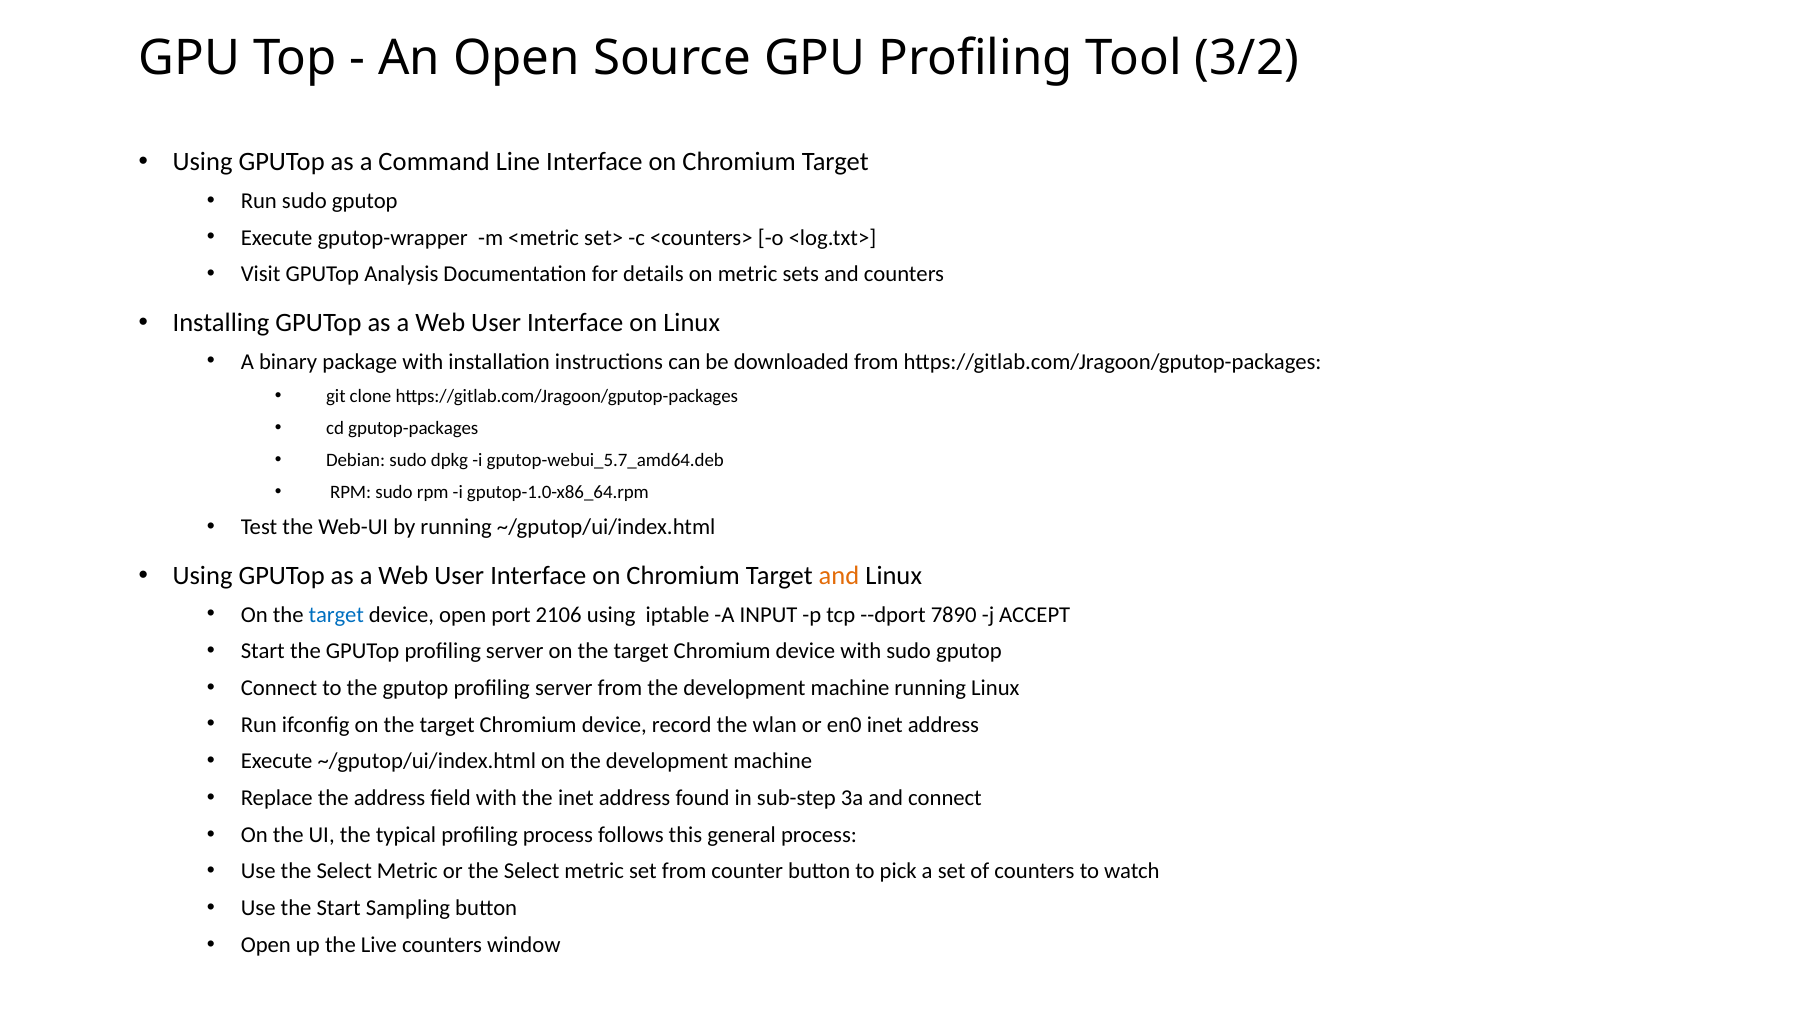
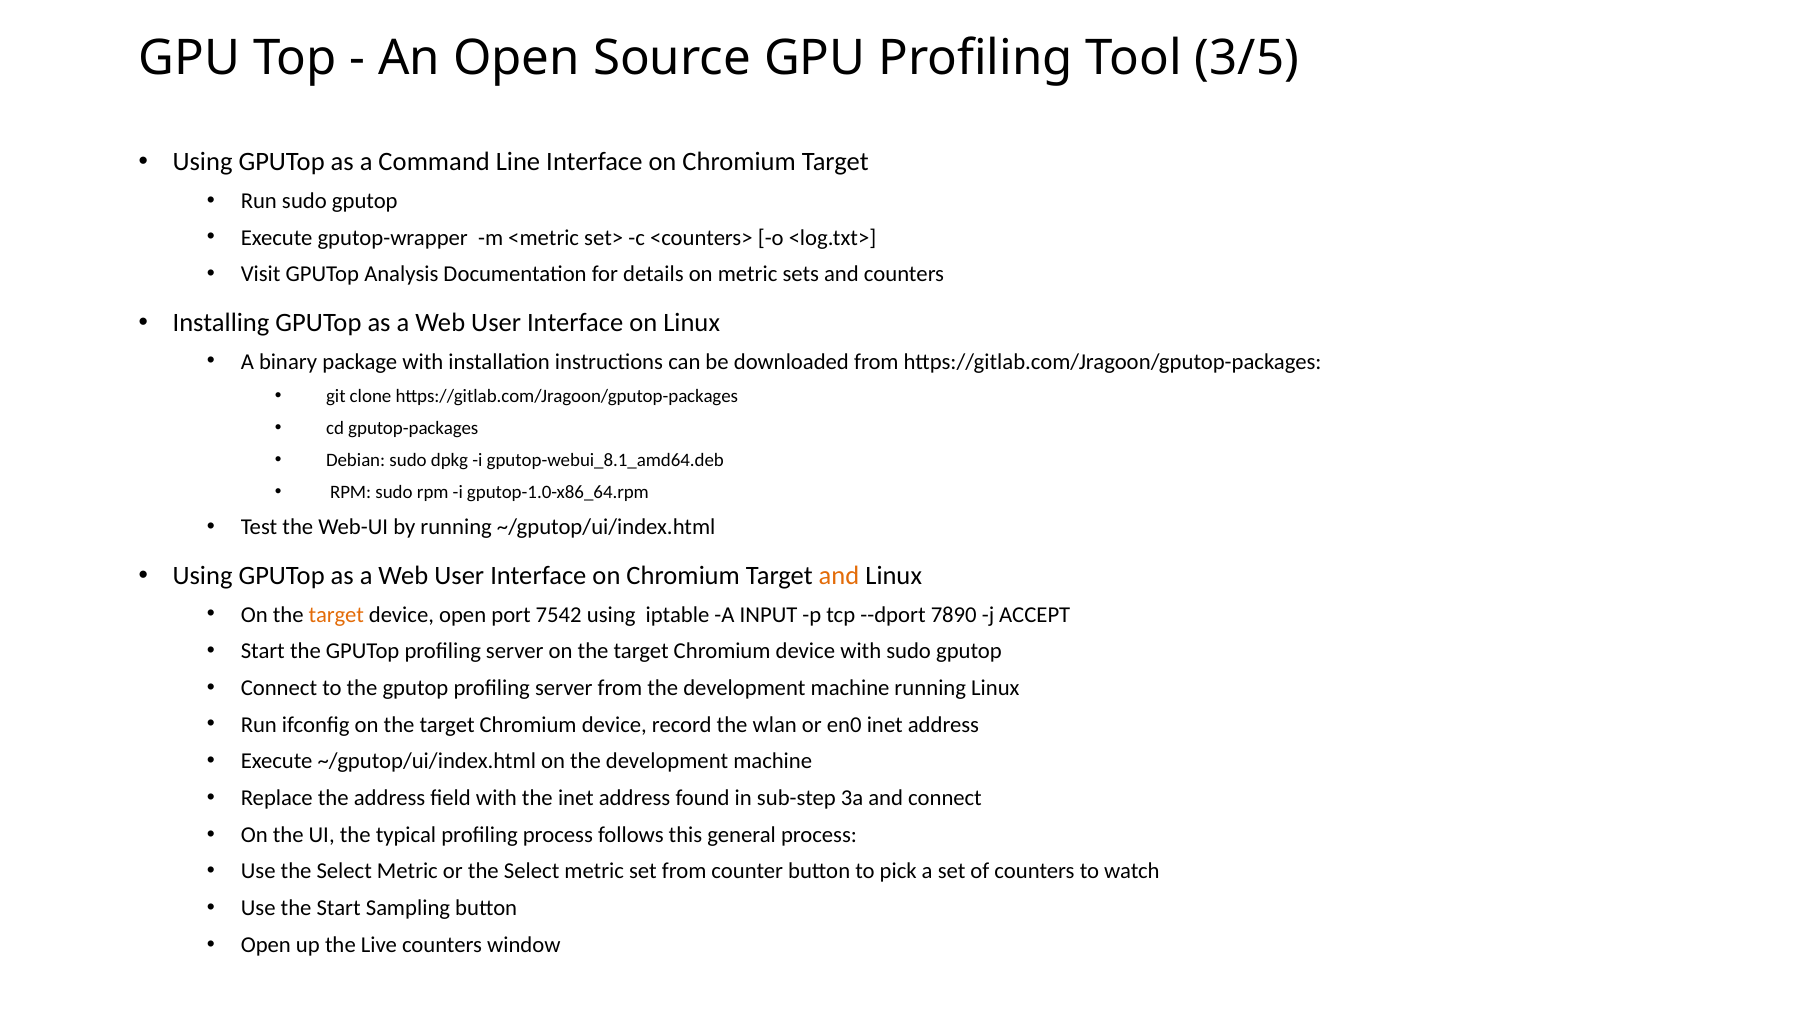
3/2: 3/2 -> 3/5
gputop-webui_5.7_amd64.deb: gputop-webui_5.7_amd64.deb -> gputop-webui_8.1_amd64.deb
target at (336, 615) colour: blue -> orange
2106: 2106 -> 7542
